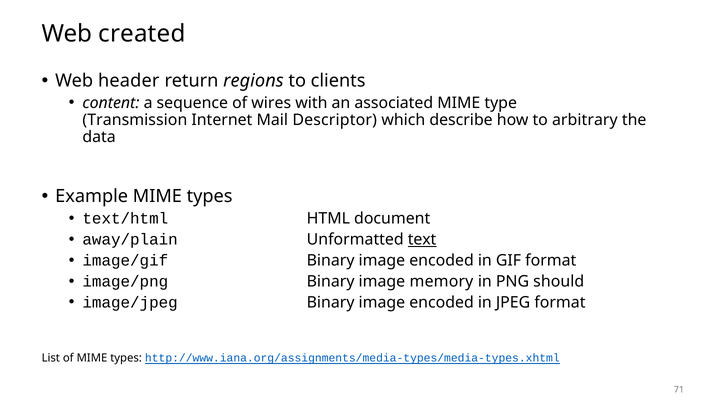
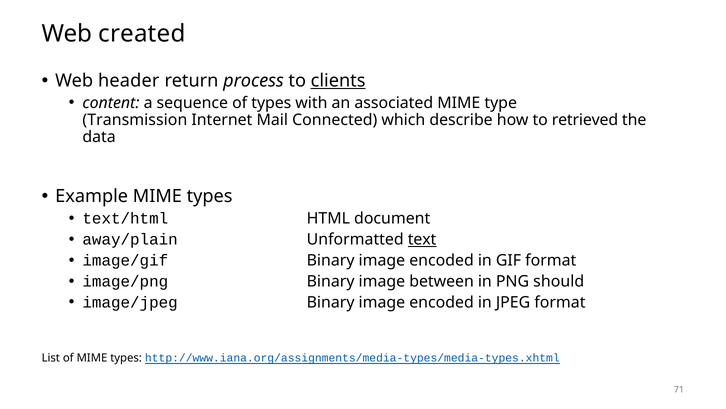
regions: regions -> process
clients underline: none -> present
of wires: wires -> types
Descriptor: Descriptor -> Connected
arbitrary: arbitrary -> retrieved
memory: memory -> between
